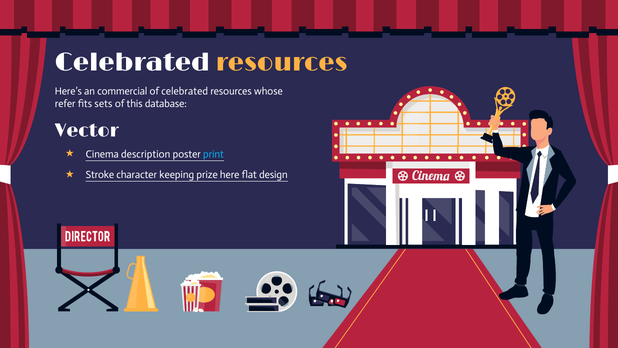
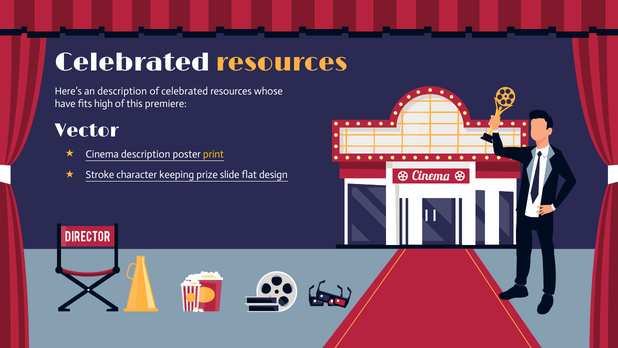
an commercial: commercial -> description
refer: refer -> have
sets: sets -> high
database: database -> premiere
print colour: light blue -> yellow
here: here -> slide
